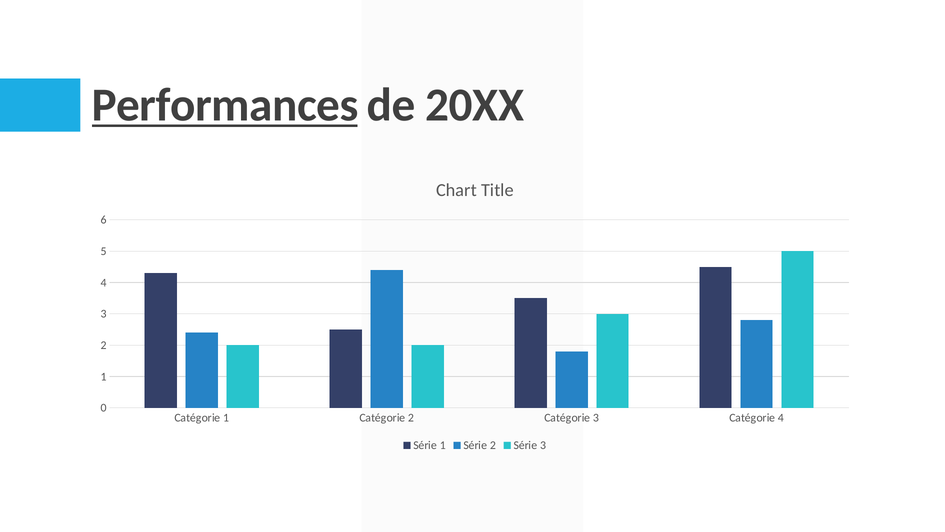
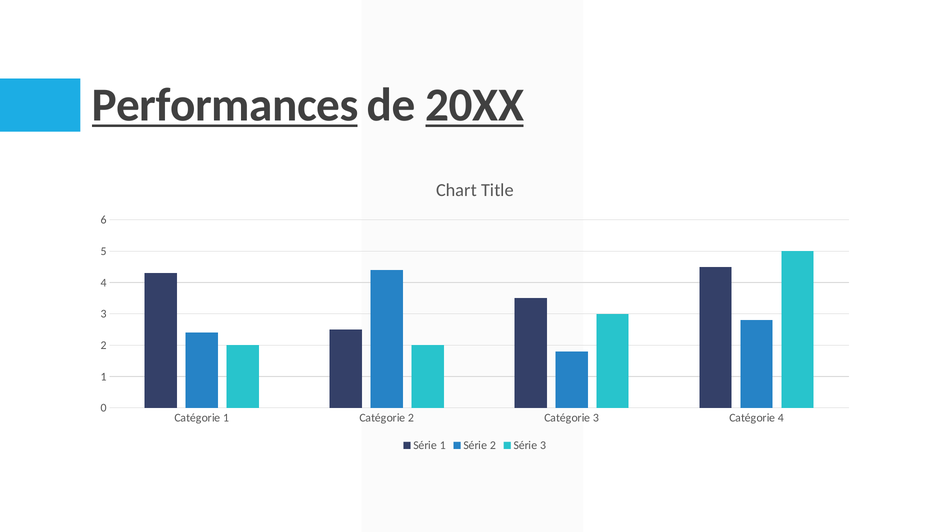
20XX underline: none -> present
